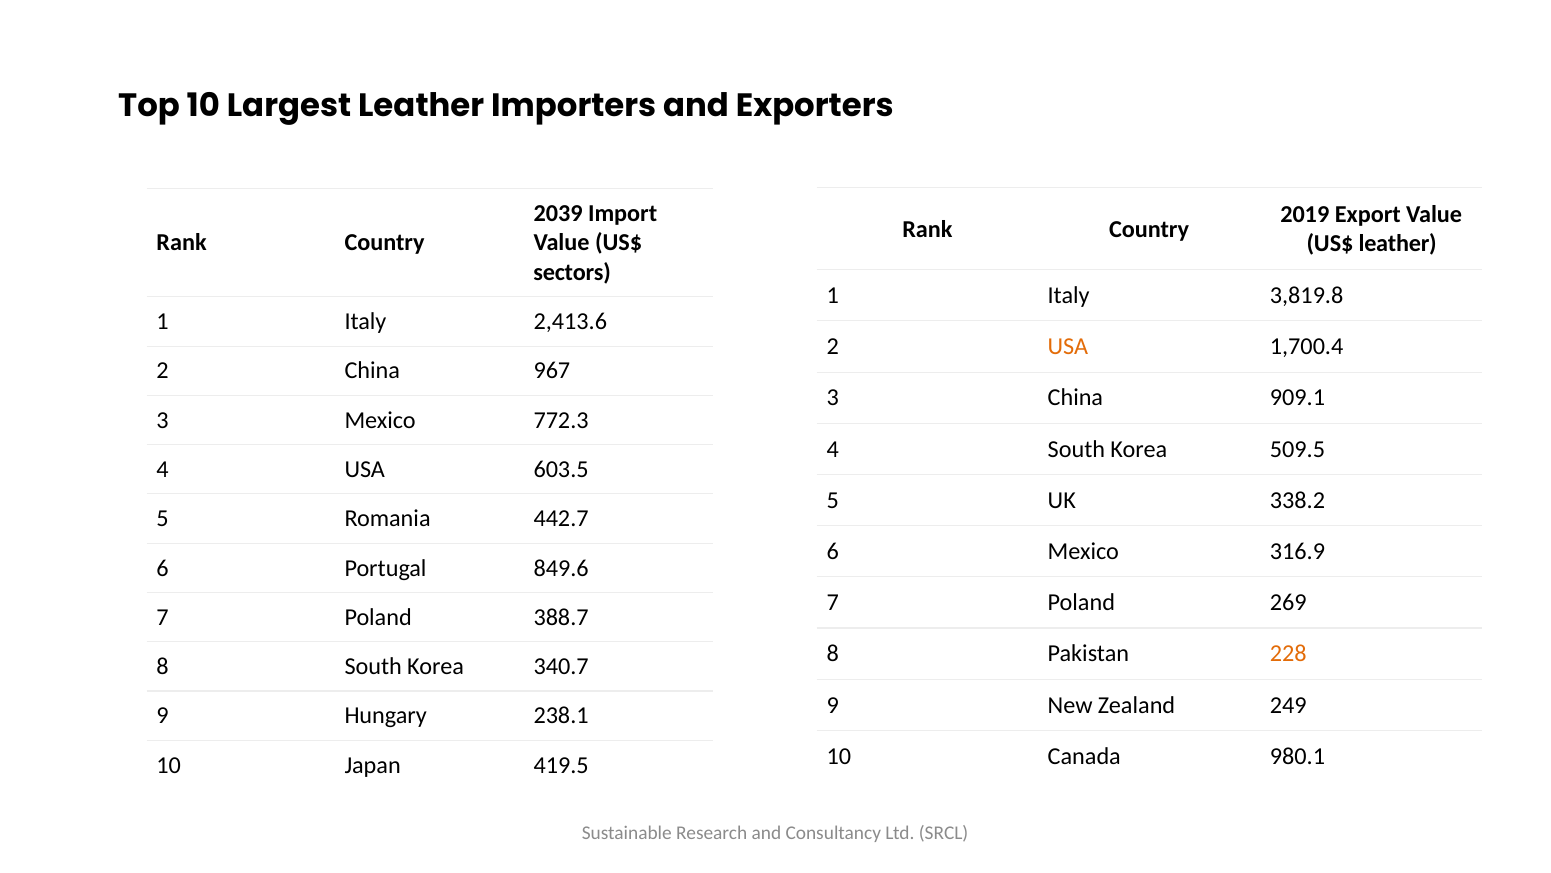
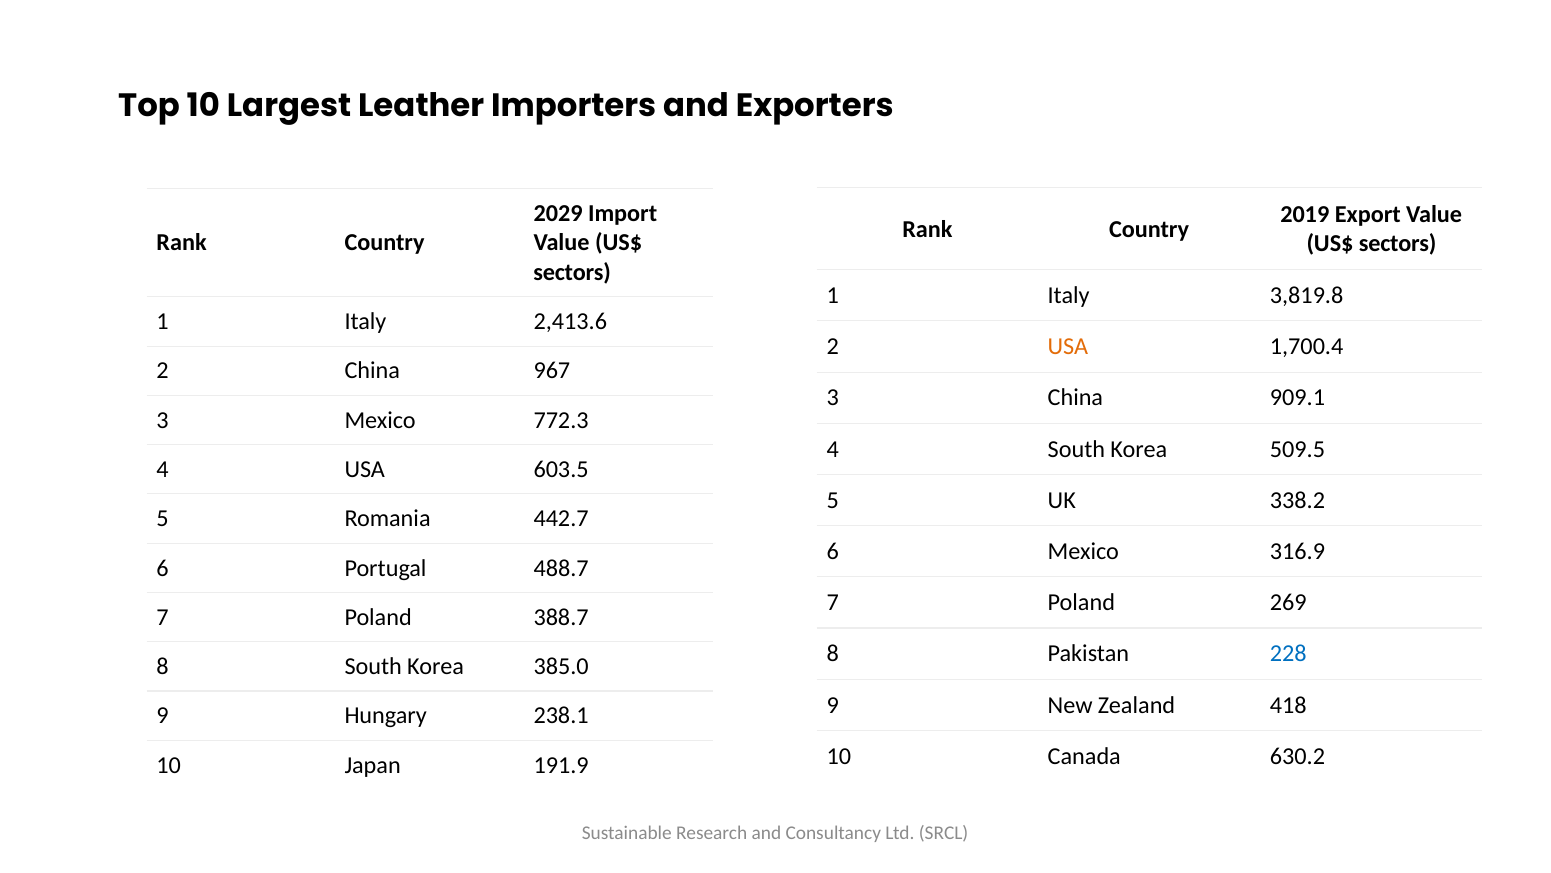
2039: 2039 -> 2029
leather at (1398, 244): leather -> sectors
849.6: 849.6 -> 488.7
228 colour: orange -> blue
340.7: 340.7 -> 385.0
249: 249 -> 418
980.1: 980.1 -> 630.2
419.5: 419.5 -> 191.9
